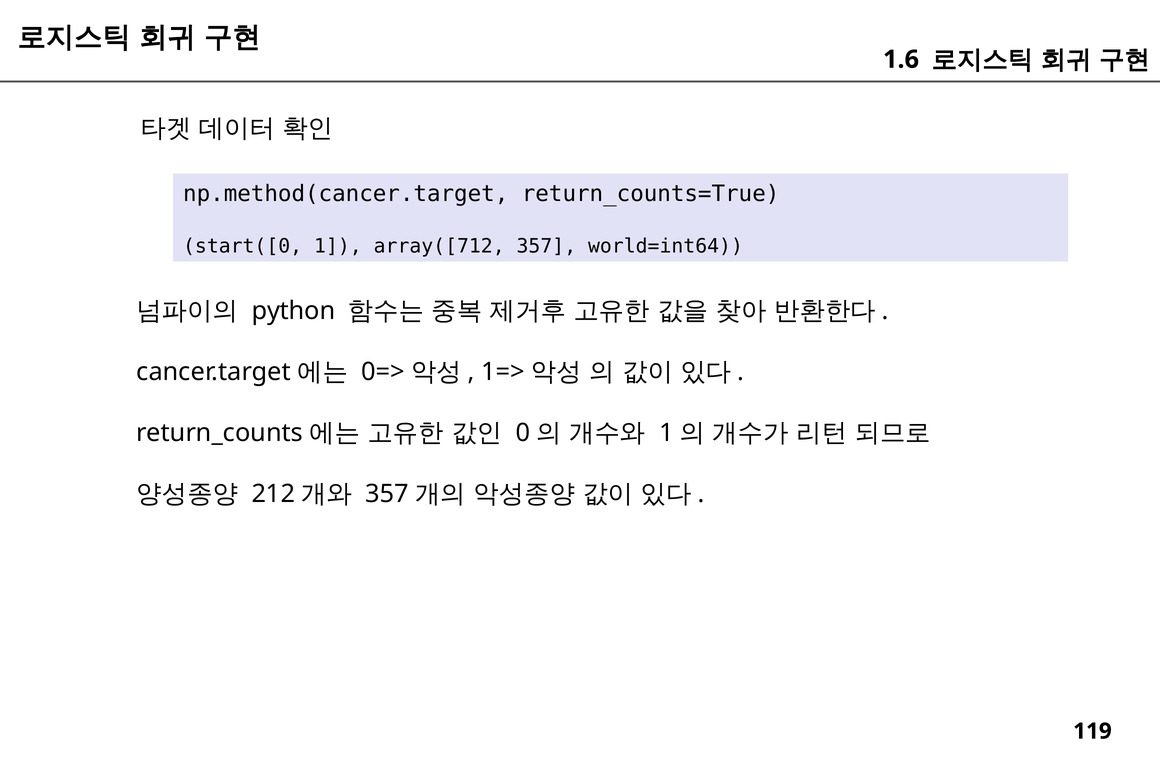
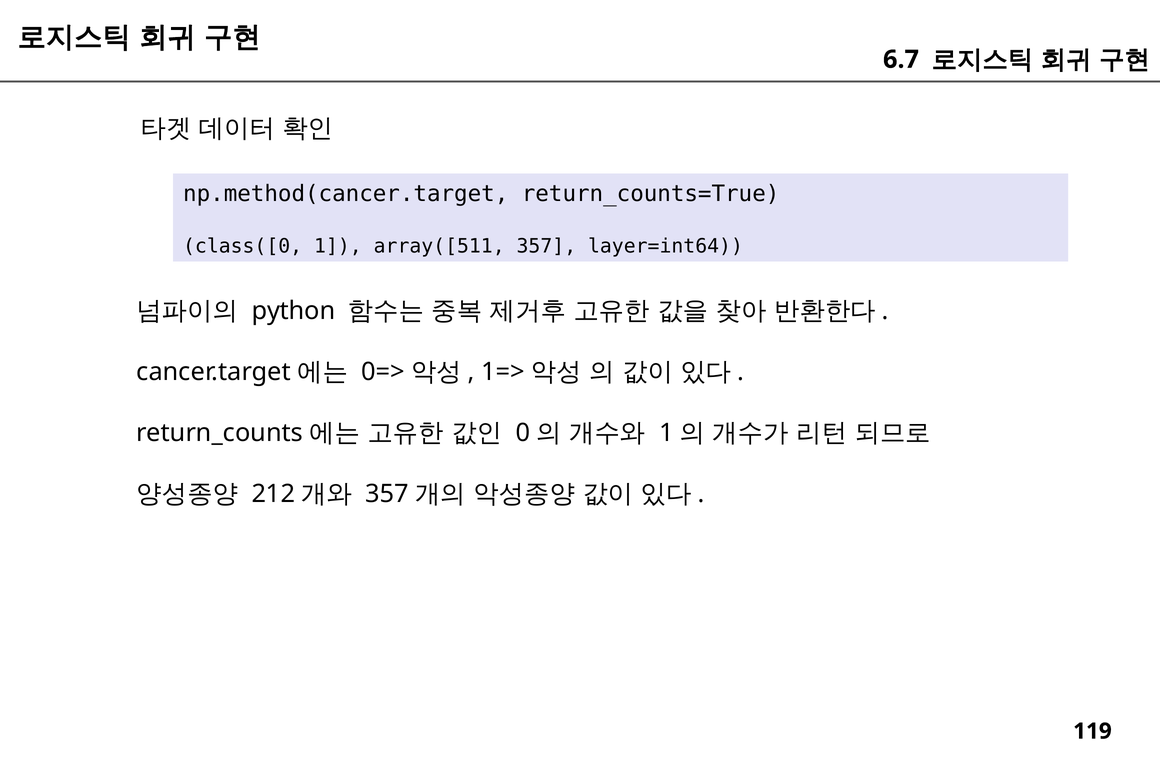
1.6: 1.6 -> 6.7
start([0: start([0 -> class([0
array([712: array([712 -> array([511
world=int64: world=int64 -> layer=int64
